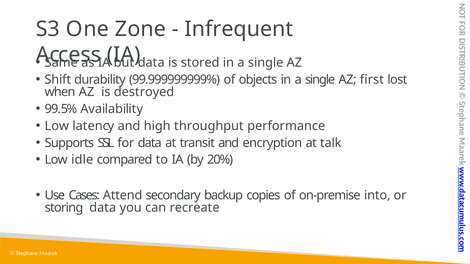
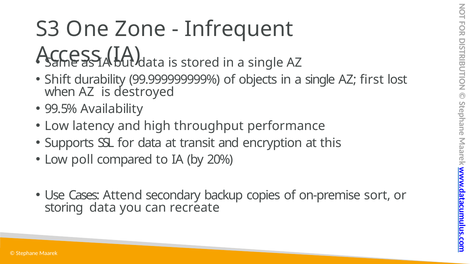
talk: talk -> this
idle: idle -> poll
into: into -> sort
